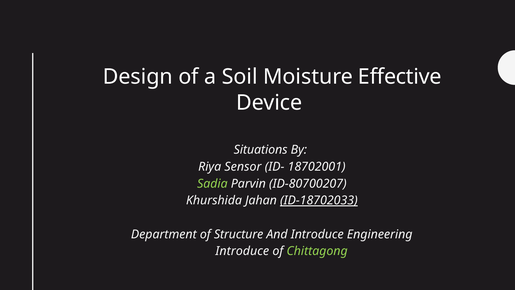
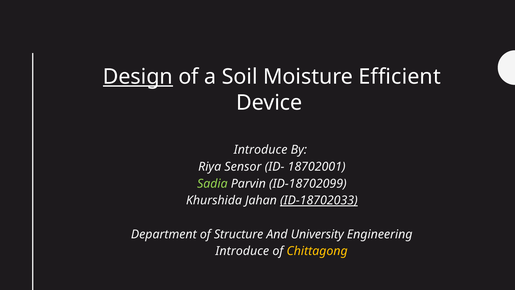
Design underline: none -> present
Effective: Effective -> Efficient
Situations at (261, 150): Situations -> Introduce
ID-80700207: ID-80700207 -> ID-18702099
And Introduce: Introduce -> University
Chittagong colour: light green -> yellow
